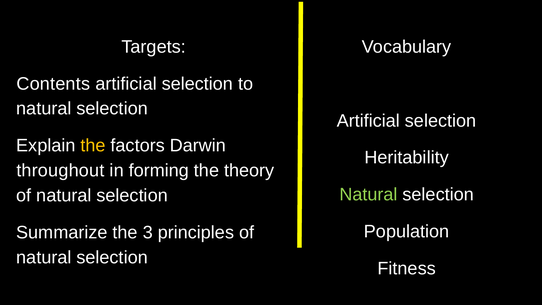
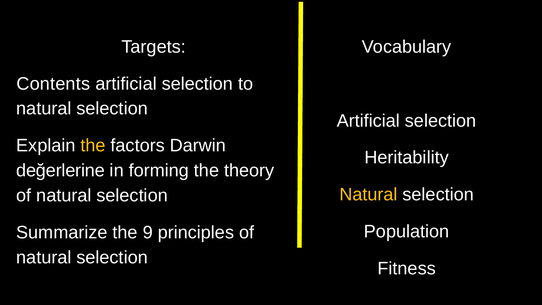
throughout: throughout -> değerlerine
Natural at (368, 195) colour: light green -> yellow
3: 3 -> 9
